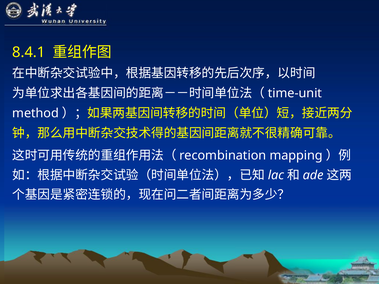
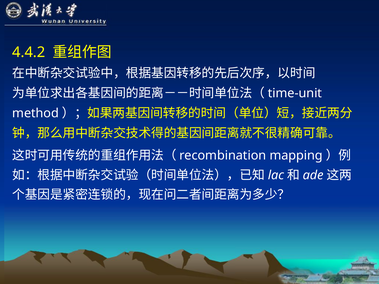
8.4.1: 8.4.1 -> 4.4.2
